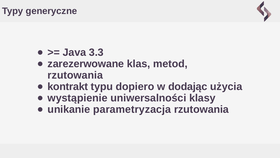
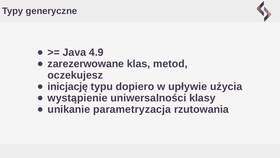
3.3: 3.3 -> 4.9
rzutowania at (75, 75): rzutowania -> oczekujesz
kontrakt: kontrakt -> inicjację
dodając: dodając -> upływie
